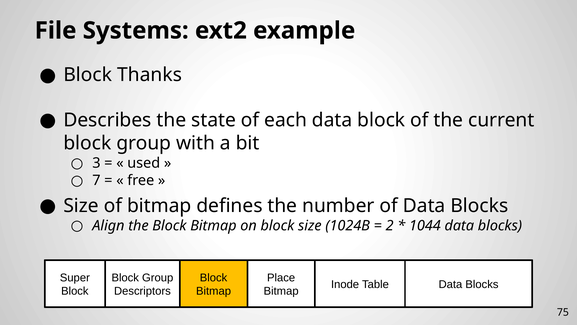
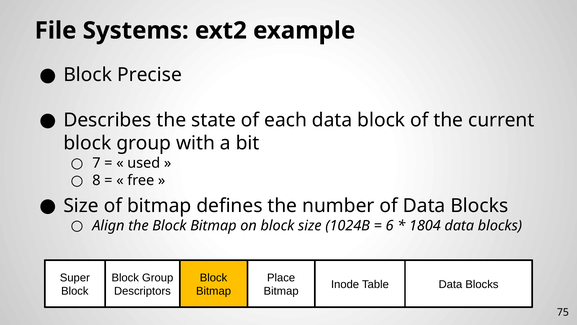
Thanks: Thanks -> Precise
3: 3 -> 7
7: 7 -> 8
2: 2 -> 6
1044: 1044 -> 1804
